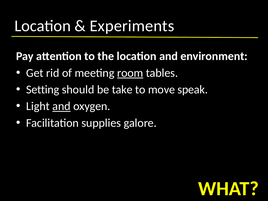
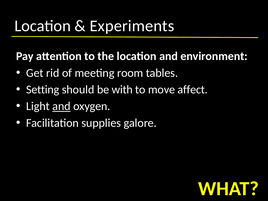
room underline: present -> none
take: take -> with
speak: speak -> affect
